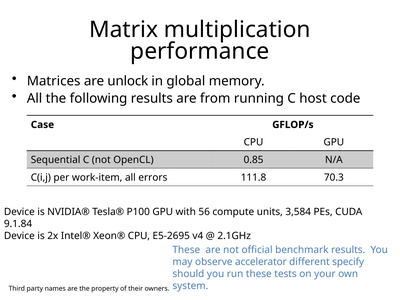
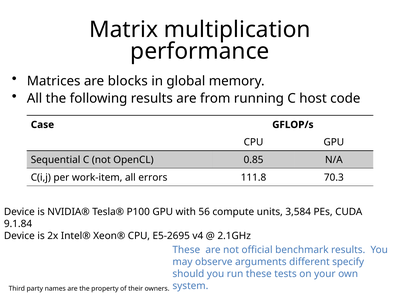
unlock: unlock -> blocks
accelerator: accelerator -> arguments
